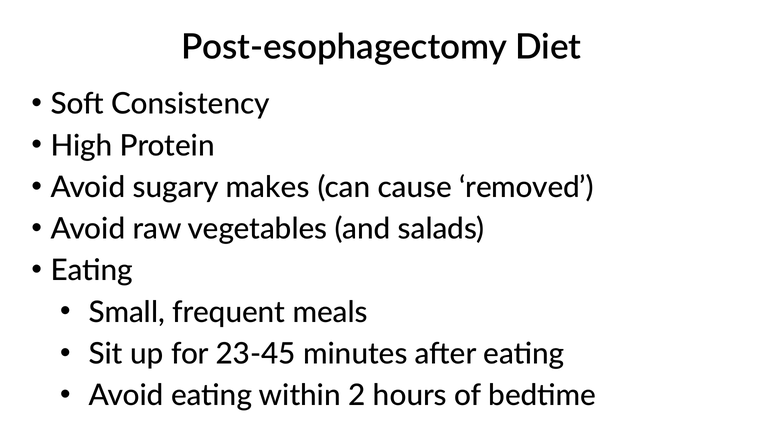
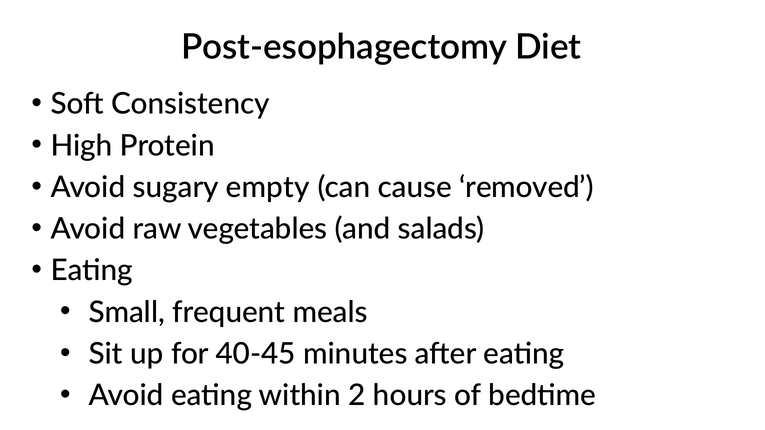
makes: makes -> empty
23-45: 23-45 -> 40-45
